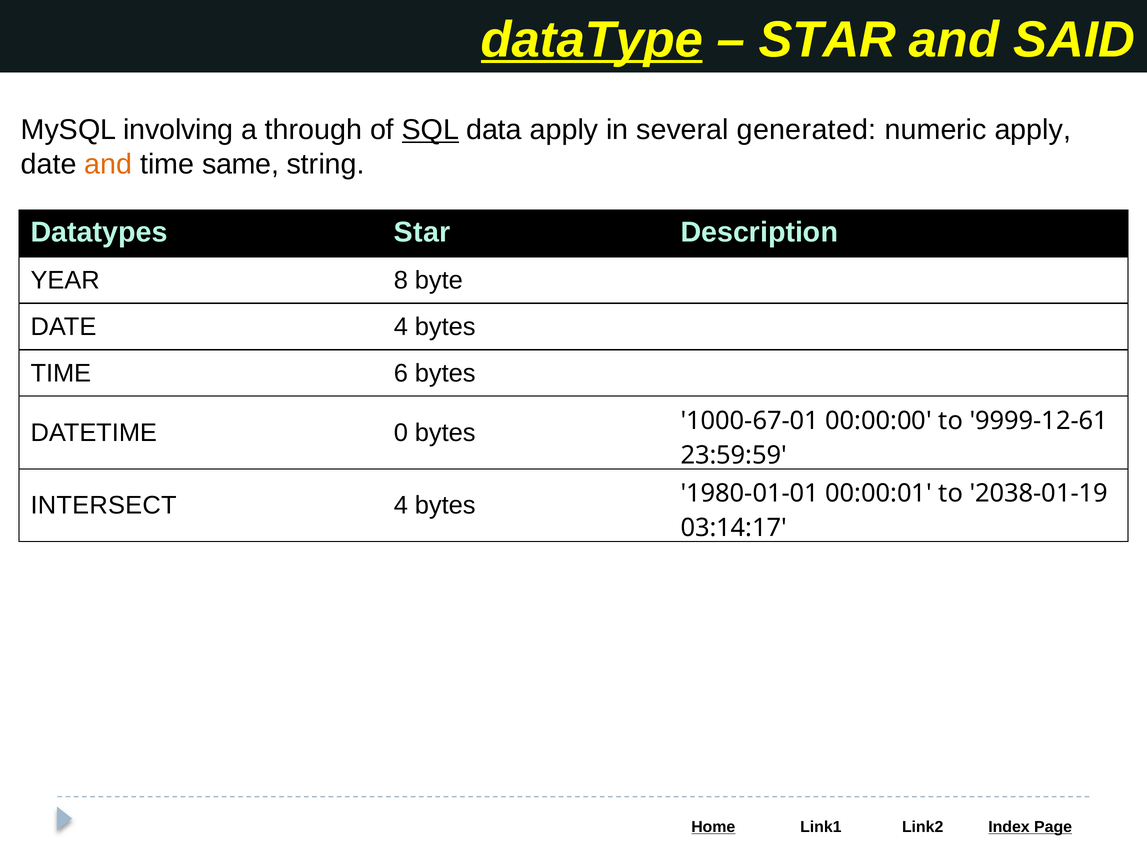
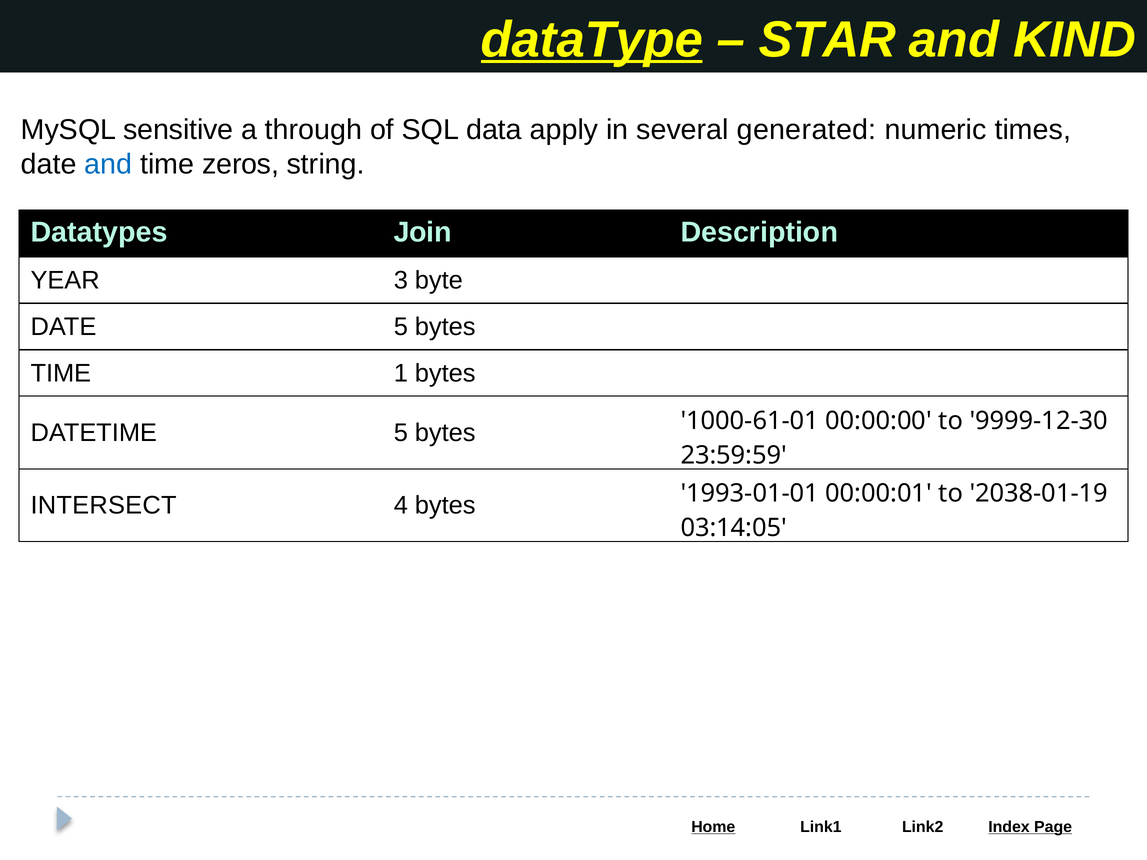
SAID: SAID -> KIND
involving: involving -> sensitive
SQL underline: present -> none
numeric apply: apply -> times
and at (108, 164) colour: orange -> blue
same: same -> zeros
Datatypes Star: Star -> Join
8: 8 -> 3
DATE 4: 4 -> 5
6: 6 -> 1
DATETIME 0: 0 -> 5
1000-67-01: 1000-67-01 -> 1000-61-01
9999-12-61: 9999-12-61 -> 9999-12-30
1980-01-01: 1980-01-01 -> 1993-01-01
03:14:17: 03:14:17 -> 03:14:05
